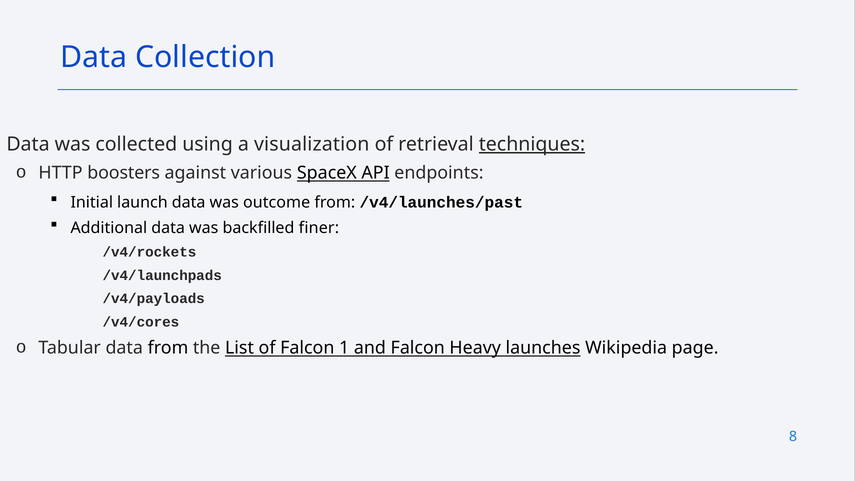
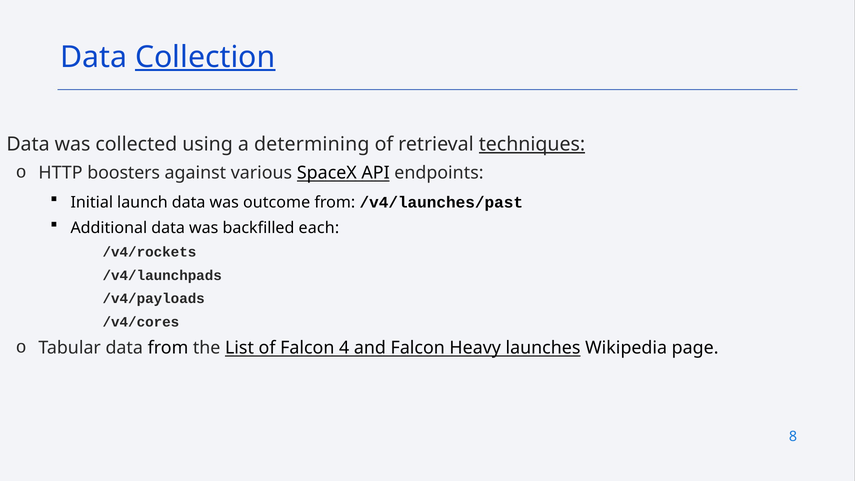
Collection underline: none -> present
visualization: visualization -> determining
finer: finer -> each
1: 1 -> 4
